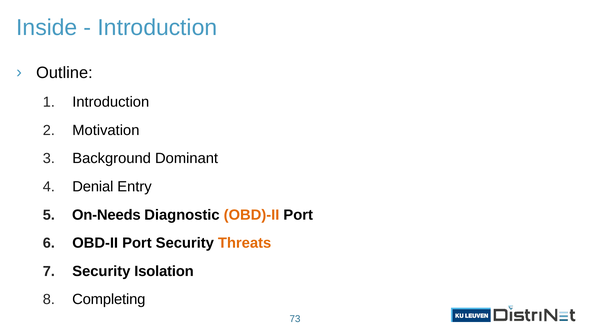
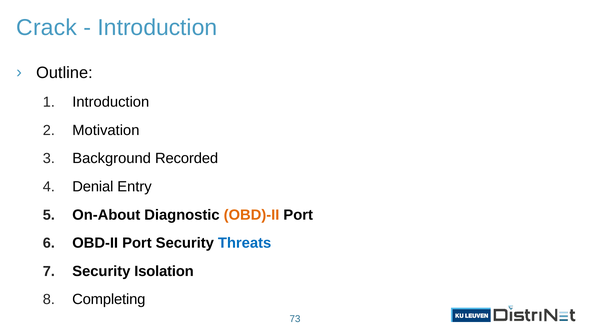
Inside: Inside -> Crack
Dominant: Dominant -> Recorded
On-Needs: On-Needs -> On-About
Threats colour: orange -> blue
